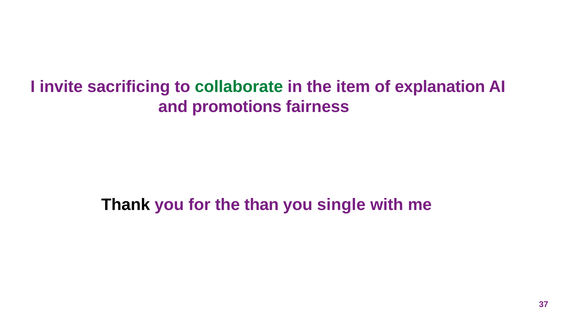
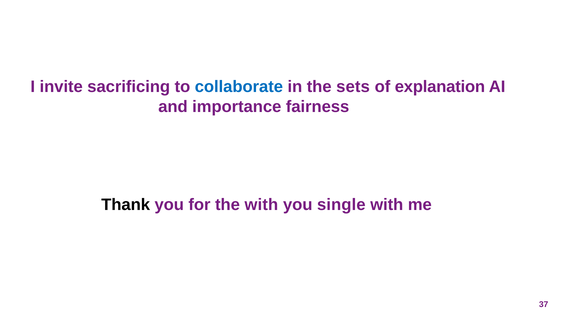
collaborate colour: green -> blue
item: item -> sets
promotions: promotions -> importance
the than: than -> with
